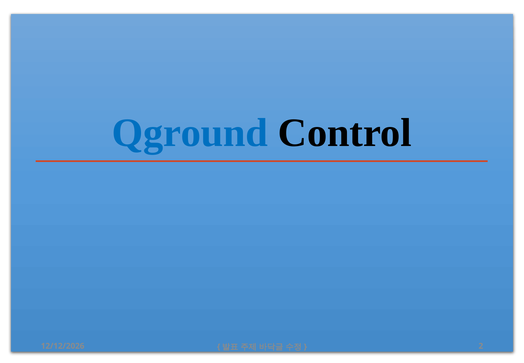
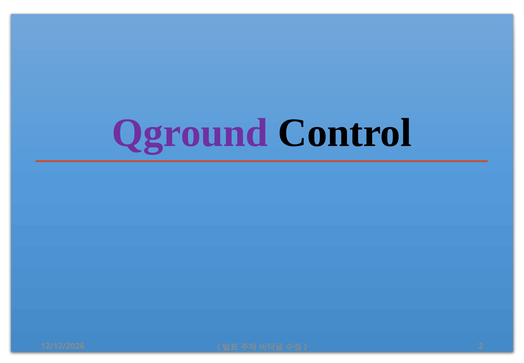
Qground colour: blue -> purple
